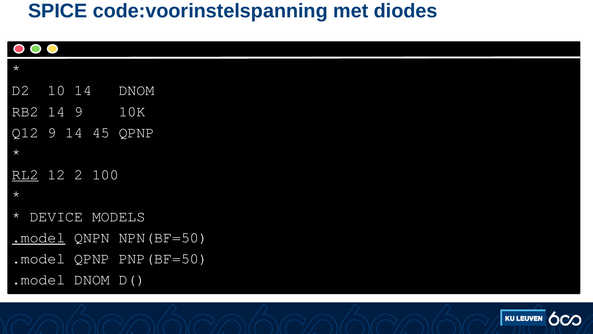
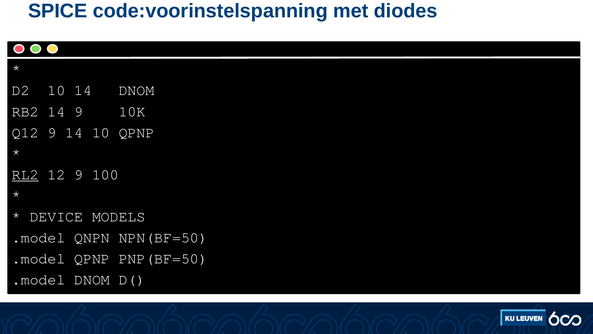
14 45: 45 -> 10
12 2: 2 -> 9
.model at (39, 237) underline: present -> none
